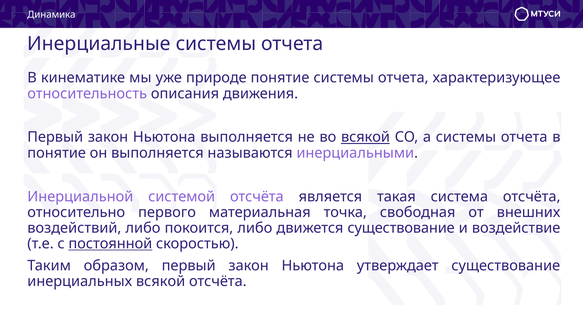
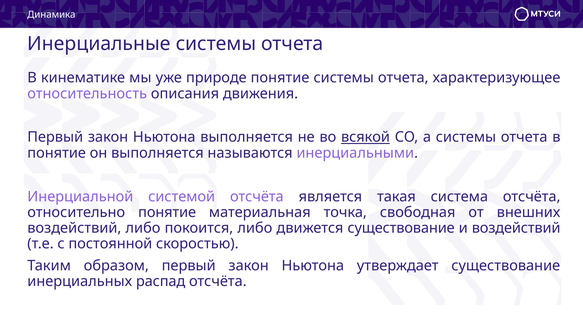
относительно первого: первого -> понятие
и воздействие: воздействие -> воздействий
постоянной underline: present -> none
инерциальных всякой: всякой -> распад
